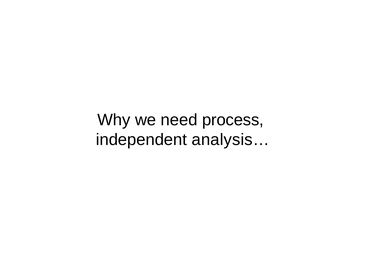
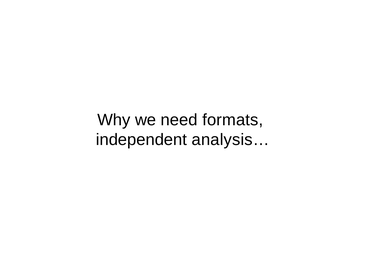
process: process -> formats
